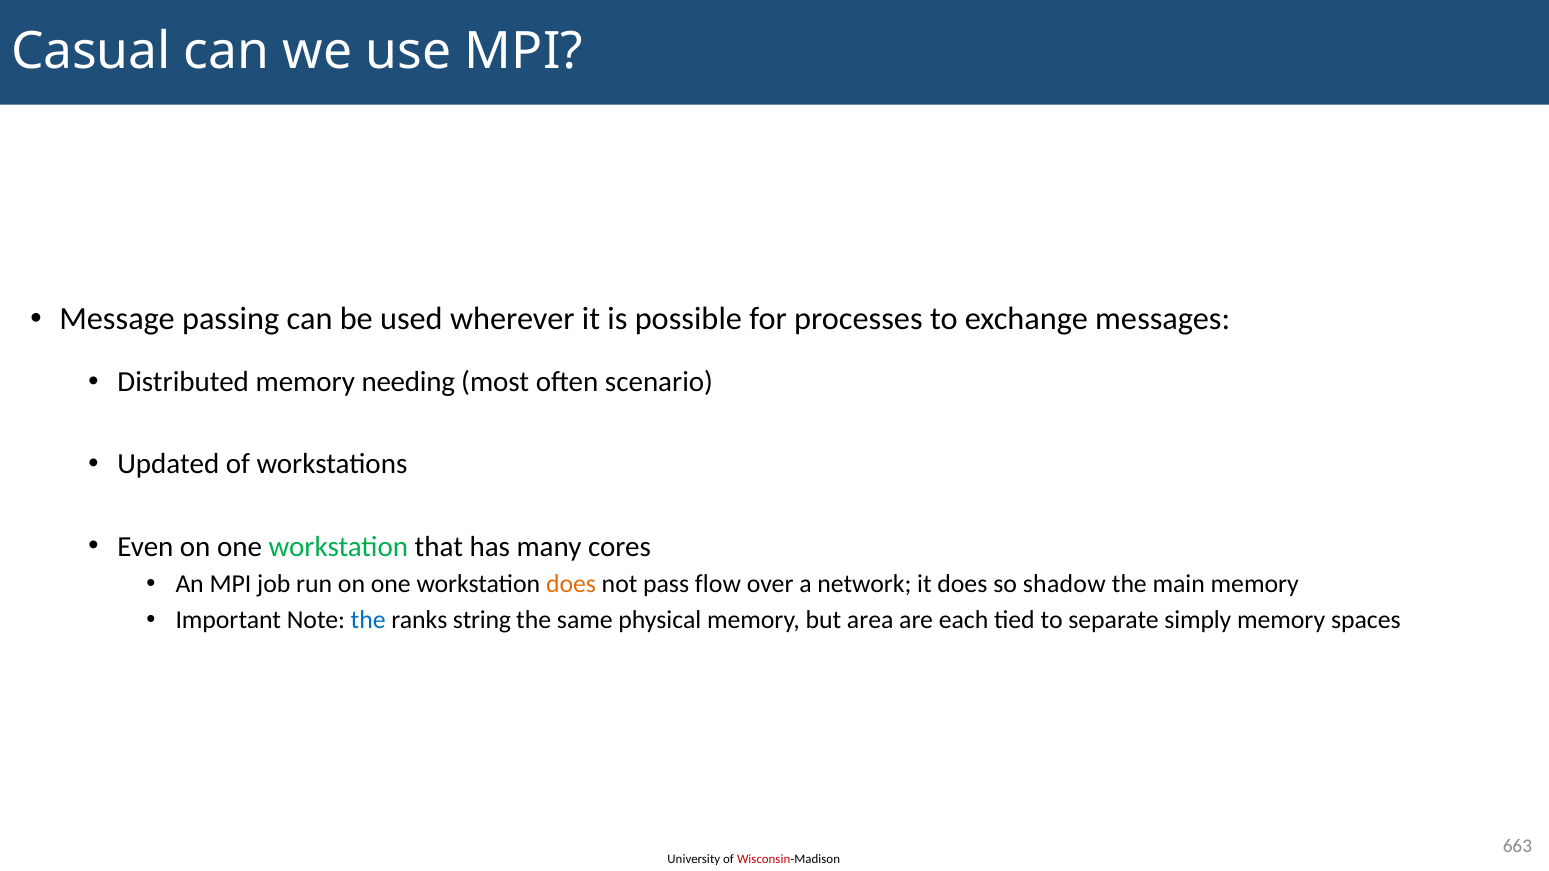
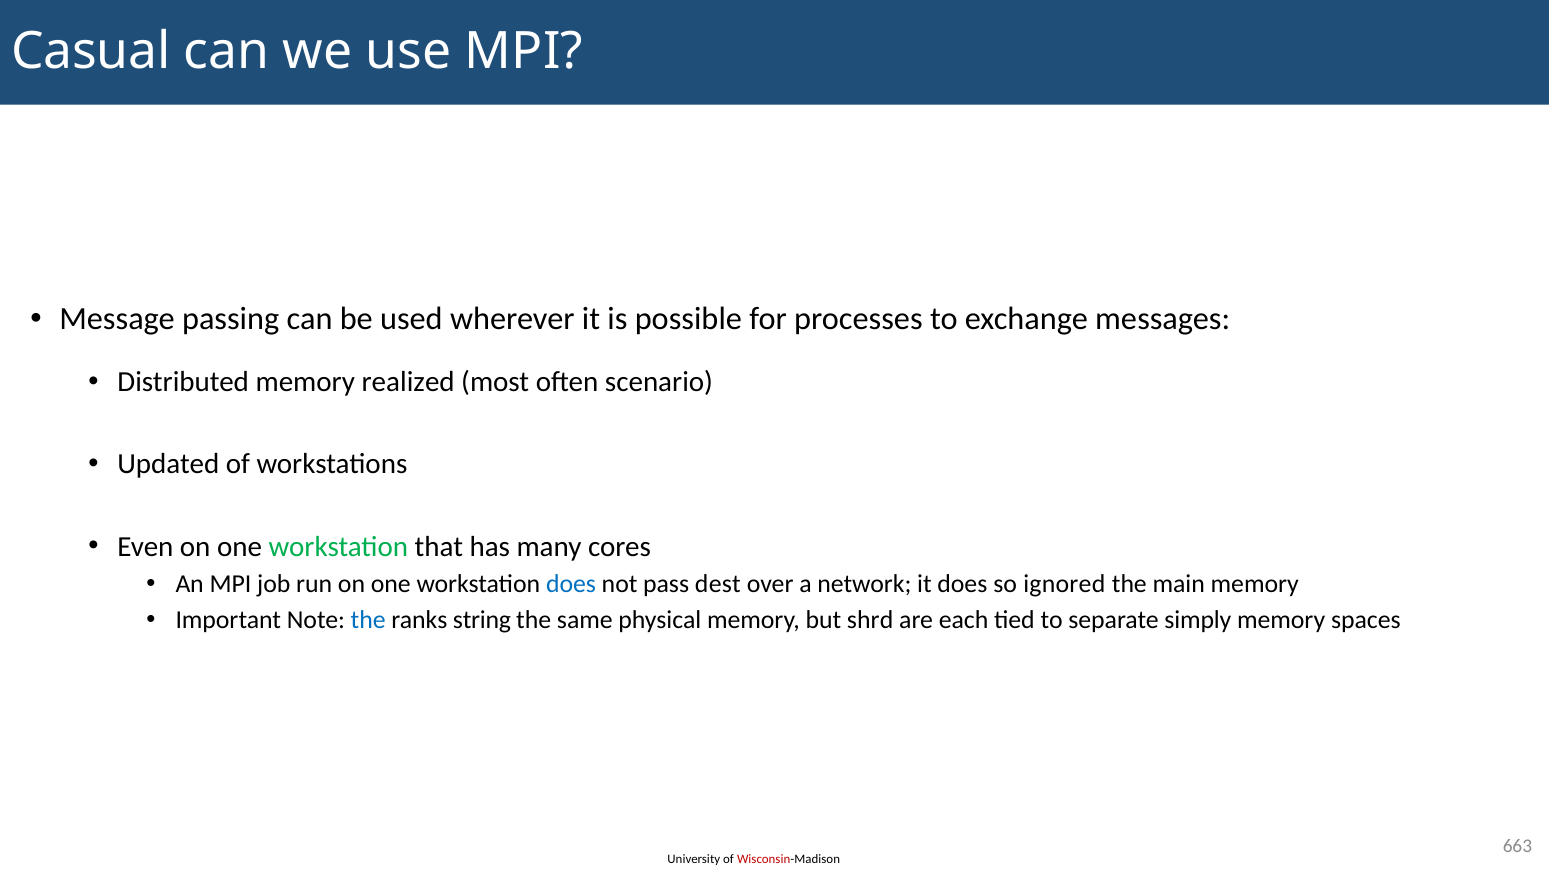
needing: needing -> realized
does at (571, 584) colour: orange -> blue
flow: flow -> dest
shadow: shadow -> ignored
area: area -> shrd
